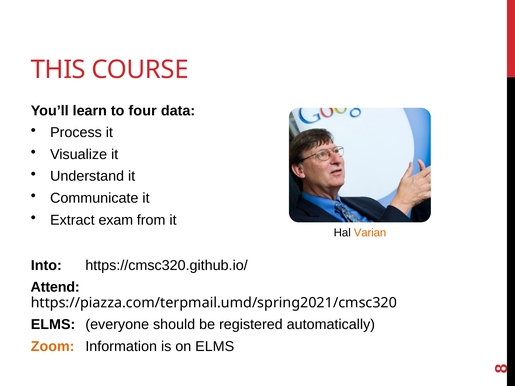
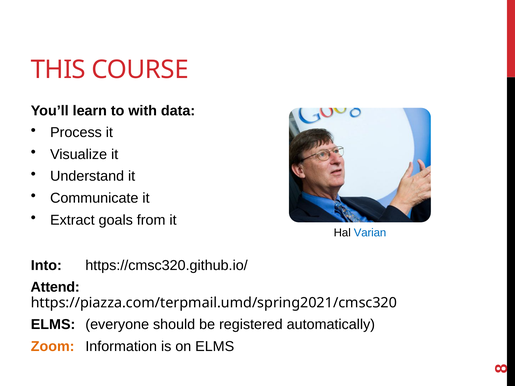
four: four -> with
exam: exam -> goals
Varian colour: orange -> blue
